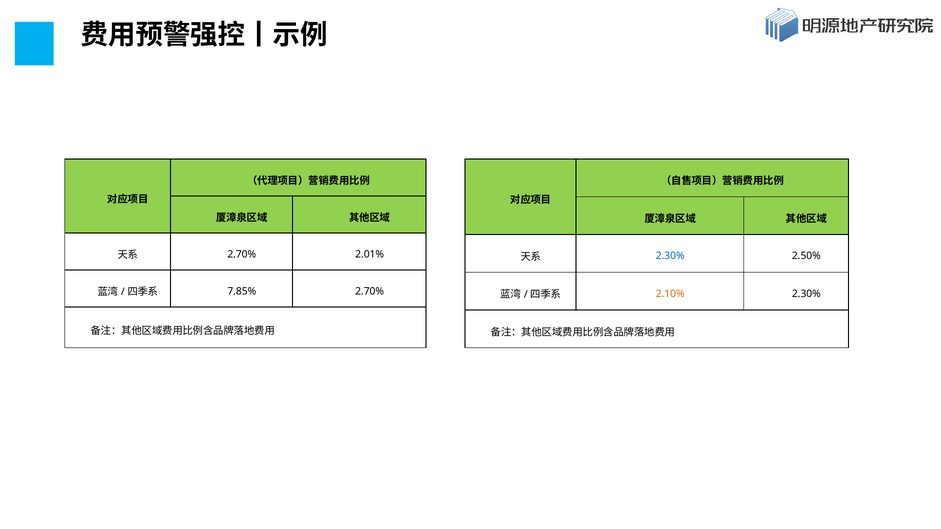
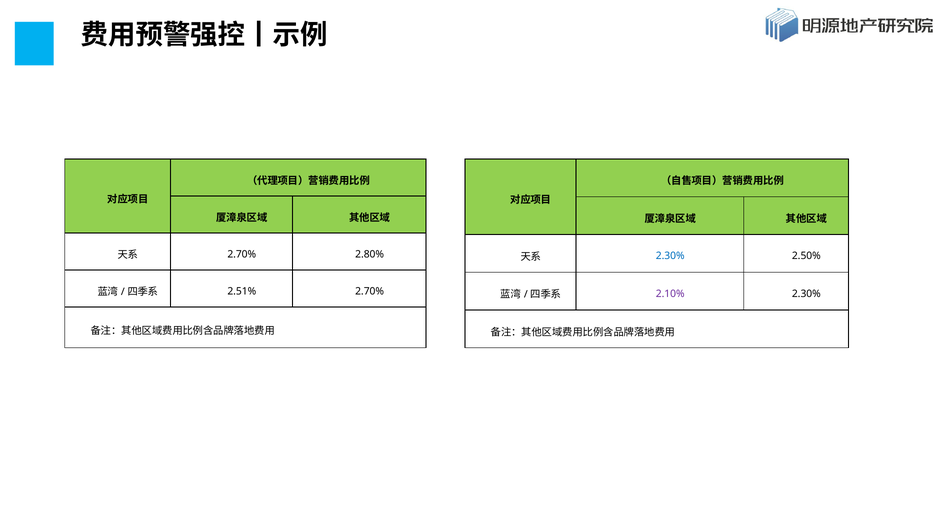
2.01%: 2.01% -> 2.80%
7.85%: 7.85% -> 2.51%
2.10% colour: orange -> purple
